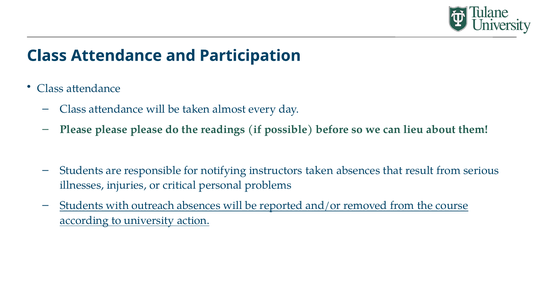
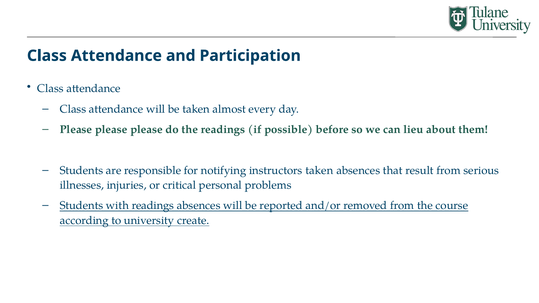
with outreach: outreach -> readings
action: action -> create
